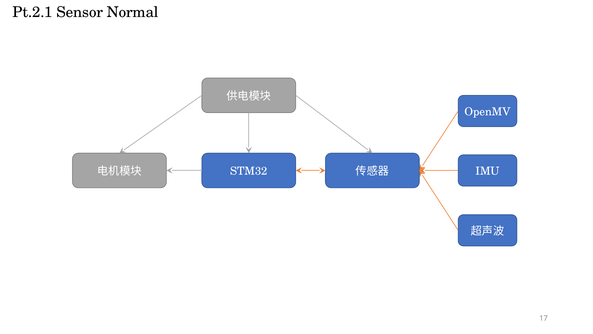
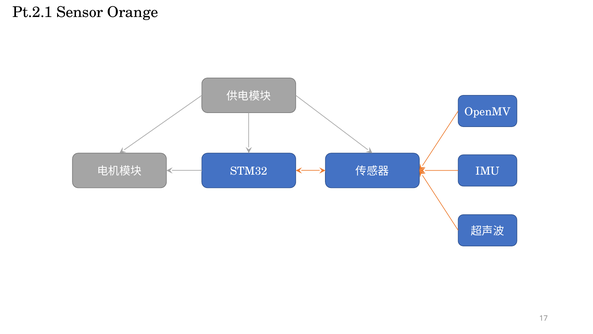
Normal: Normal -> Orange
